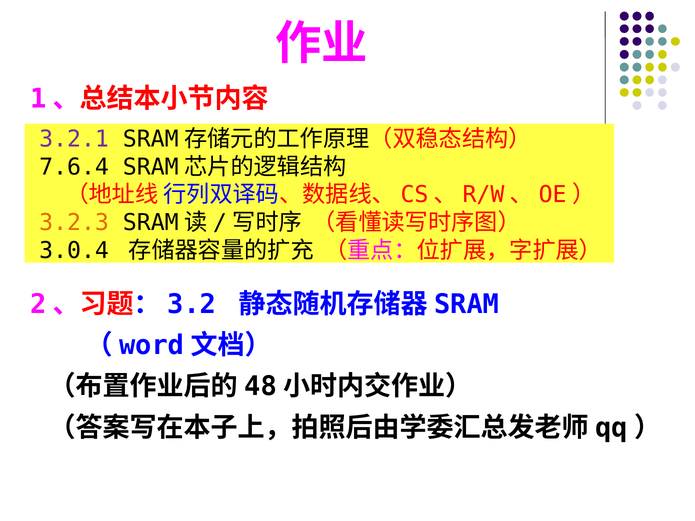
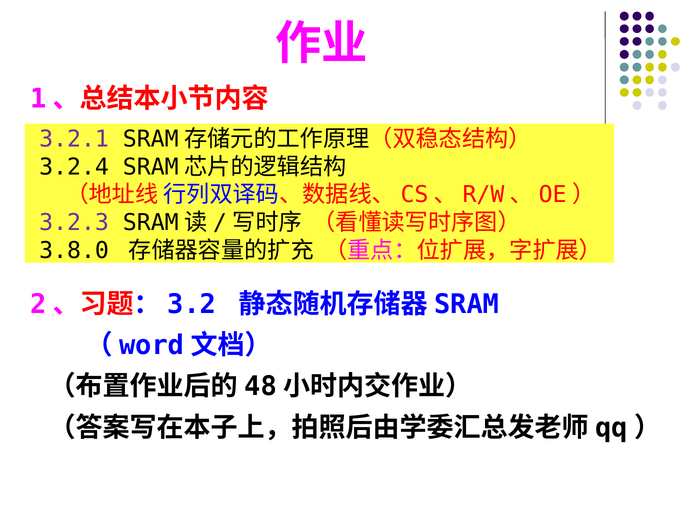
7.6.4: 7.6.4 -> 3.2.4
3.2.3 colour: orange -> purple
3.0.4: 3.0.4 -> 3.8.0
